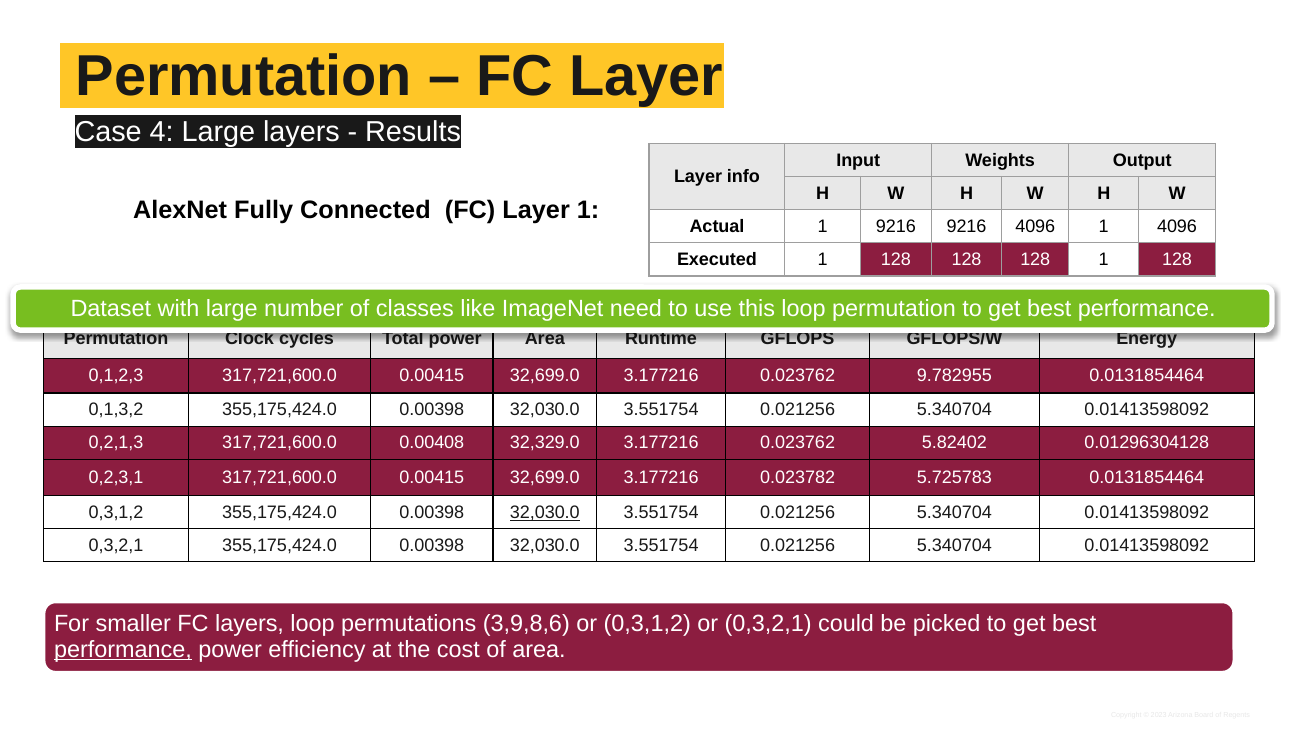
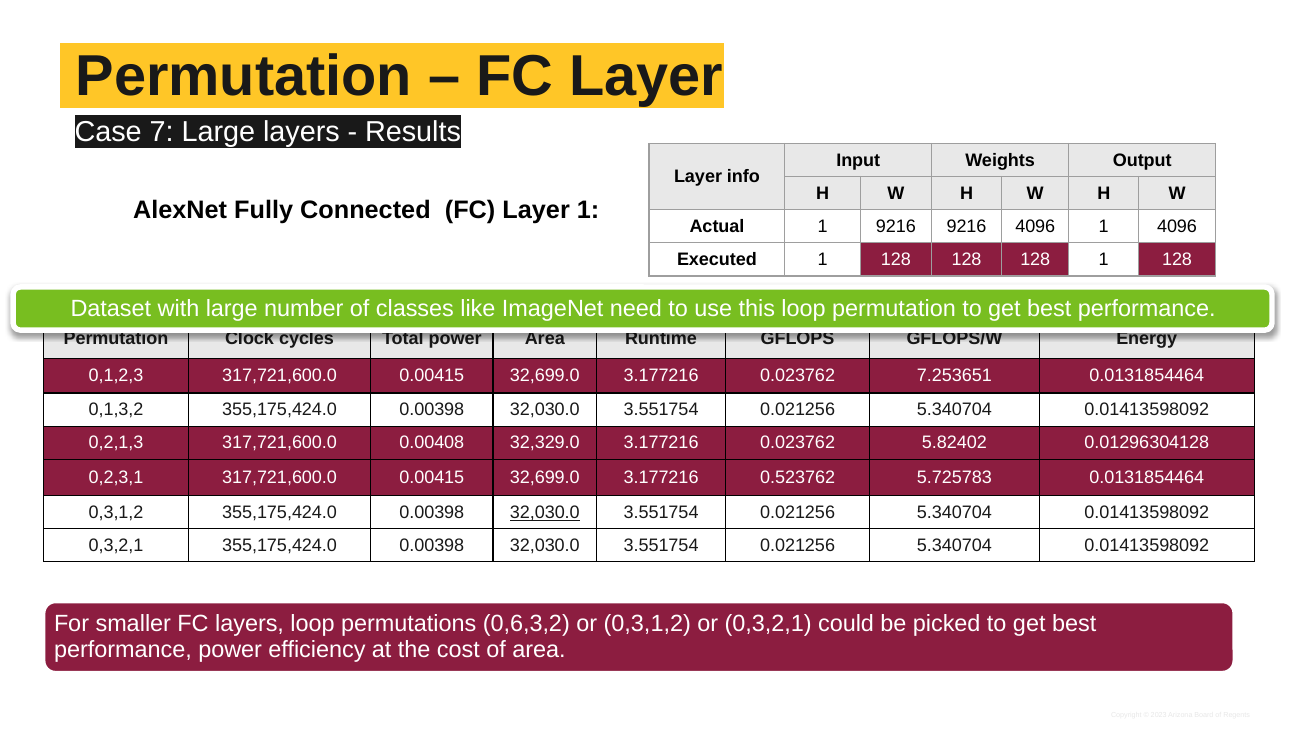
4: 4 -> 7
9.782955: 9.782955 -> 7.253651
0.023782: 0.023782 -> 0.523762
3,9,8,6: 3,9,8,6 -> 0,6,3,2
performance at (123, 650) underline: present -> none
